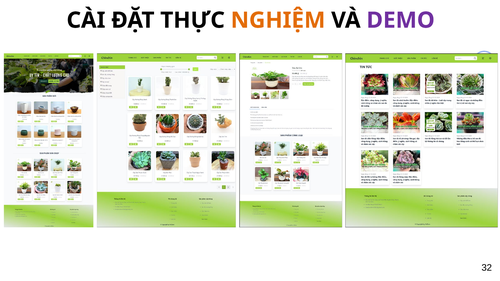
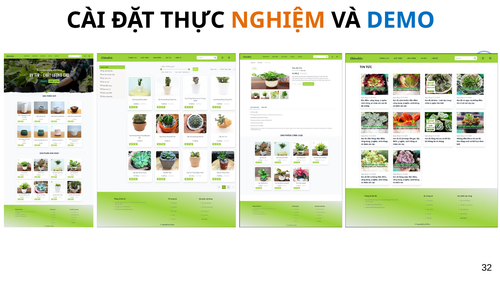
DEMO colour: purple -> blue
